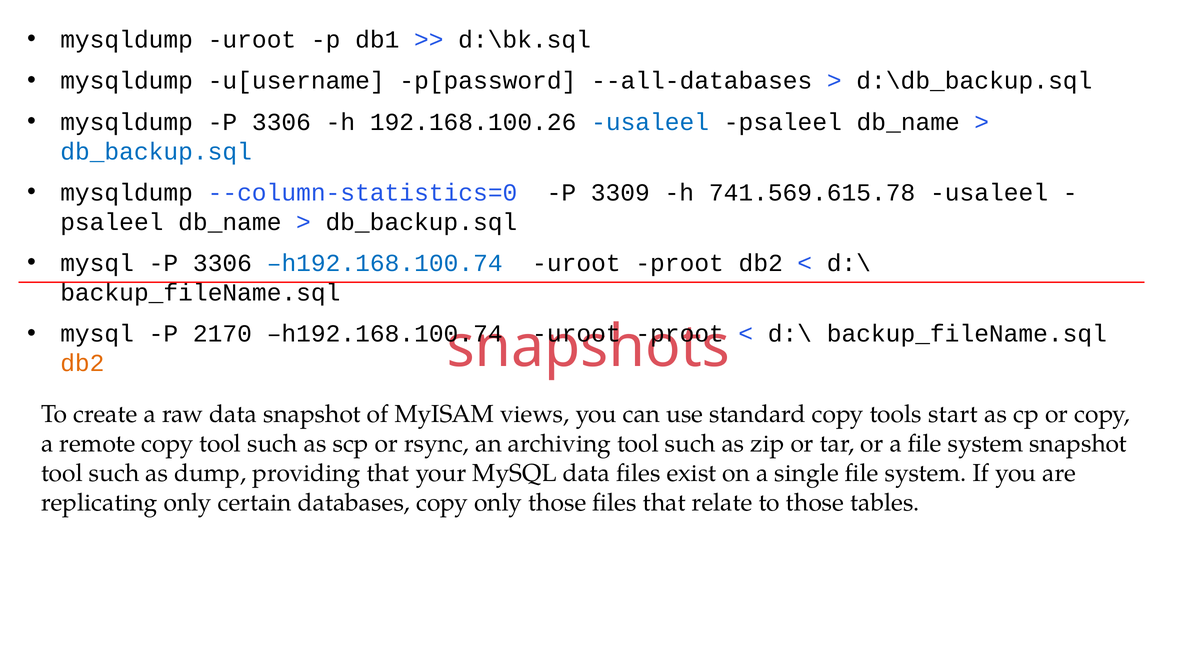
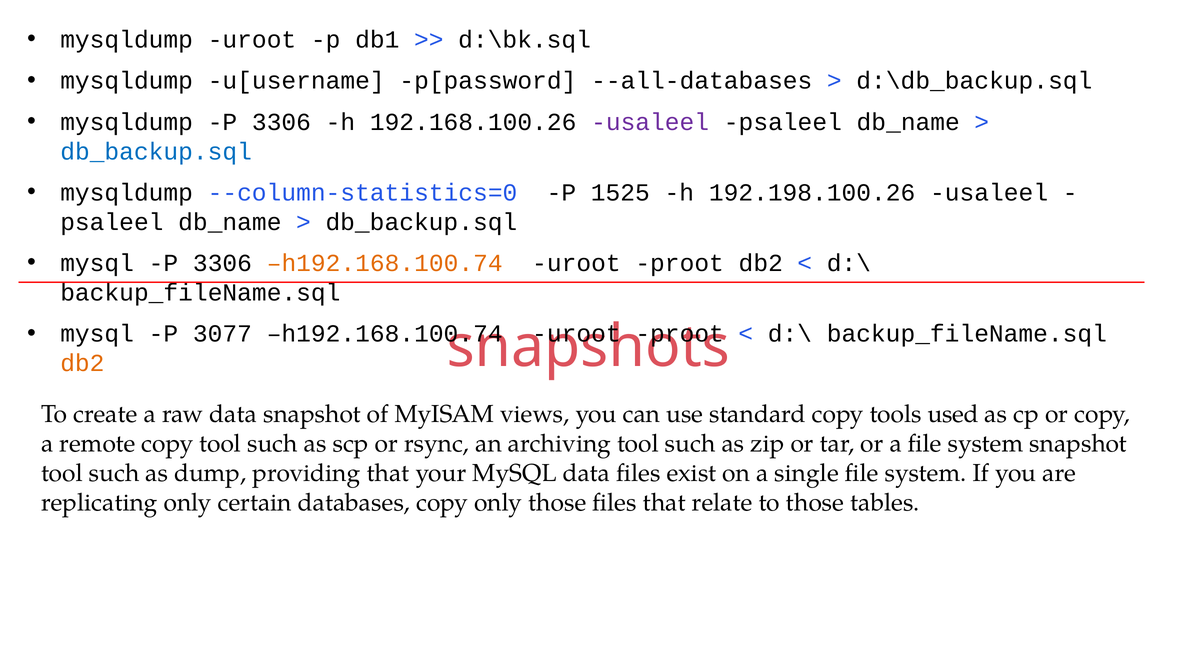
usaleel at (650, 122) colour: blue -> purple
3309: 3309 -> 1525
741.569.615.78: 741.569.615.78 -> 192.198.100.26
h192.168.100.74 at (385, 263) colour: blue -> orange
2170: 2170 -> 3077
start: start -> used
